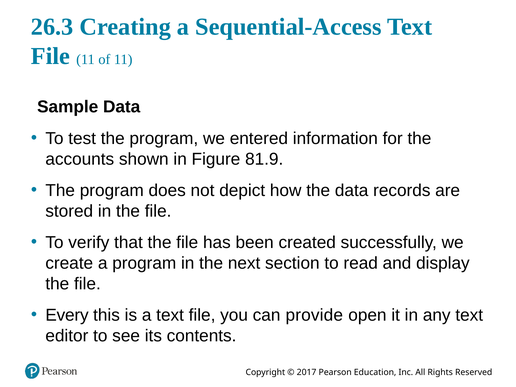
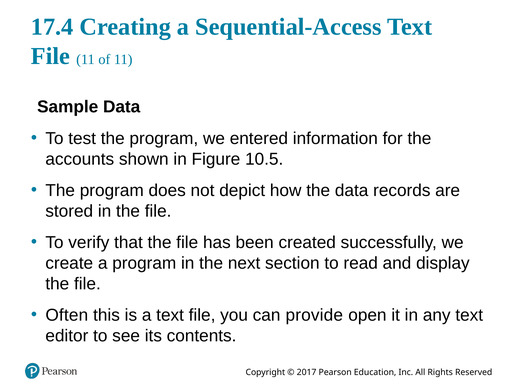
26.3: 26.3 -> 17.4
81.9: 81.9 -> 10.5
Every: Every -> Often
